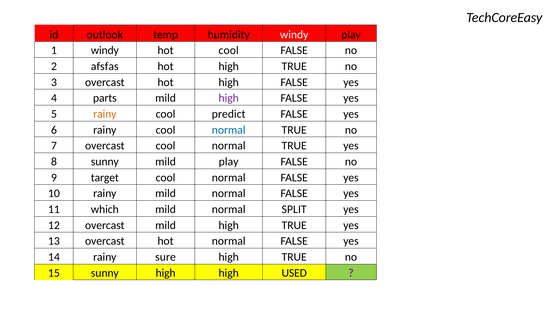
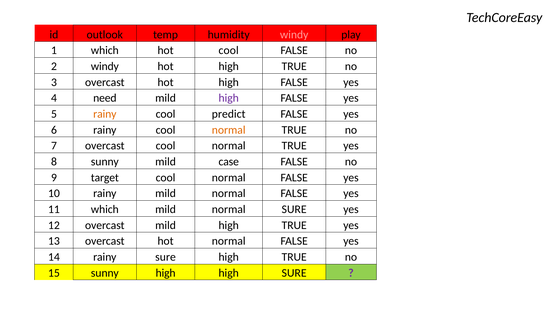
windy at (294, 35) colour: white -> pink
1 windy: windy -> which
2 afsfas: afsfas -> windy
parts: parts -> need
normal at (229, 130) colour: blue -> orange
mild play: play -> case
normal SPLIT: SPLIT -> SURE
high USED: USED -> SURE
